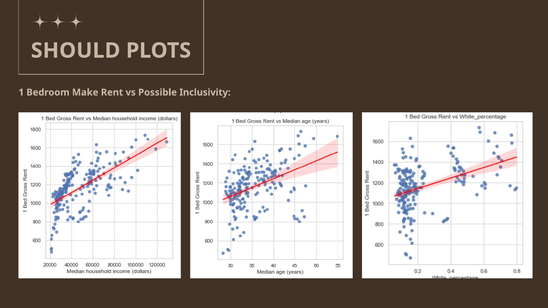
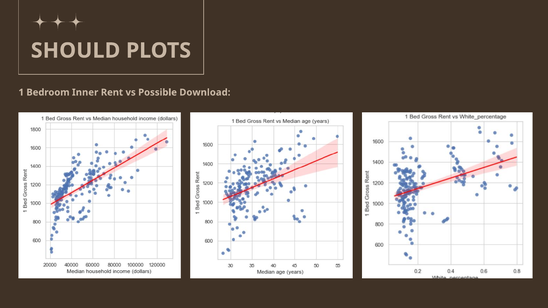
Make: Make -> Inner
Inclusivity: Inclusivity -> Download
